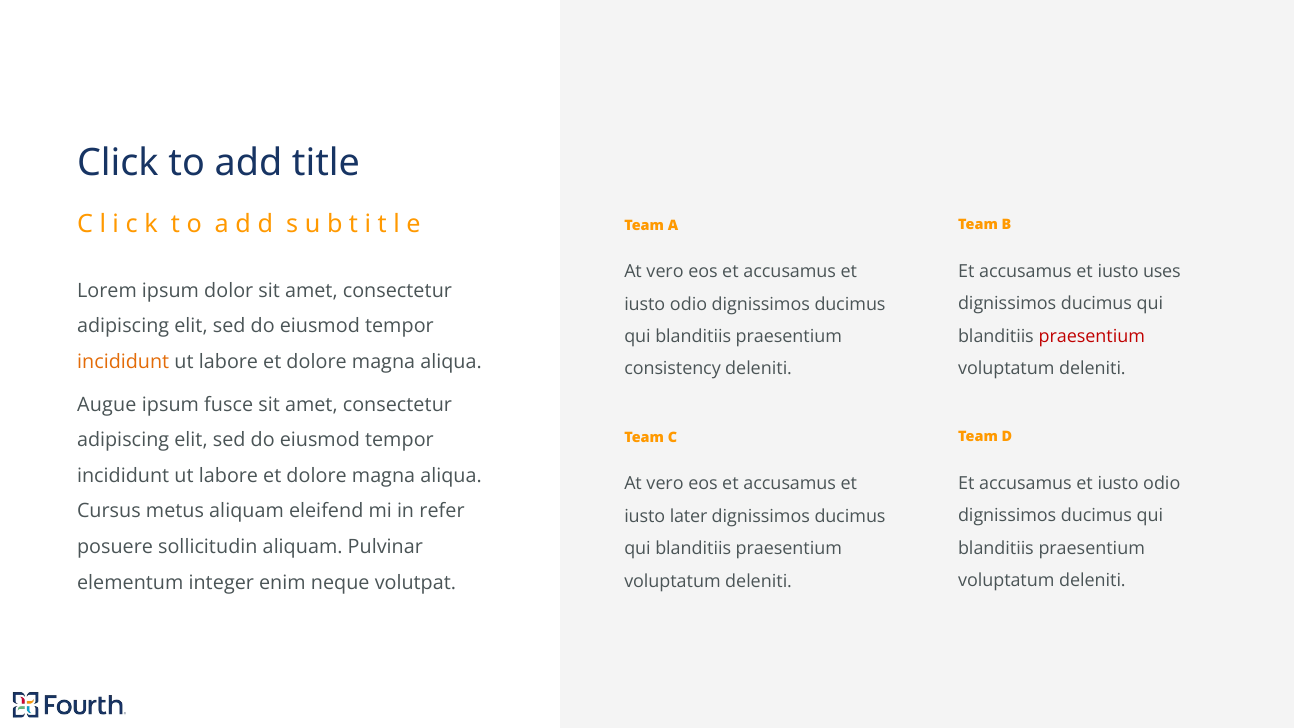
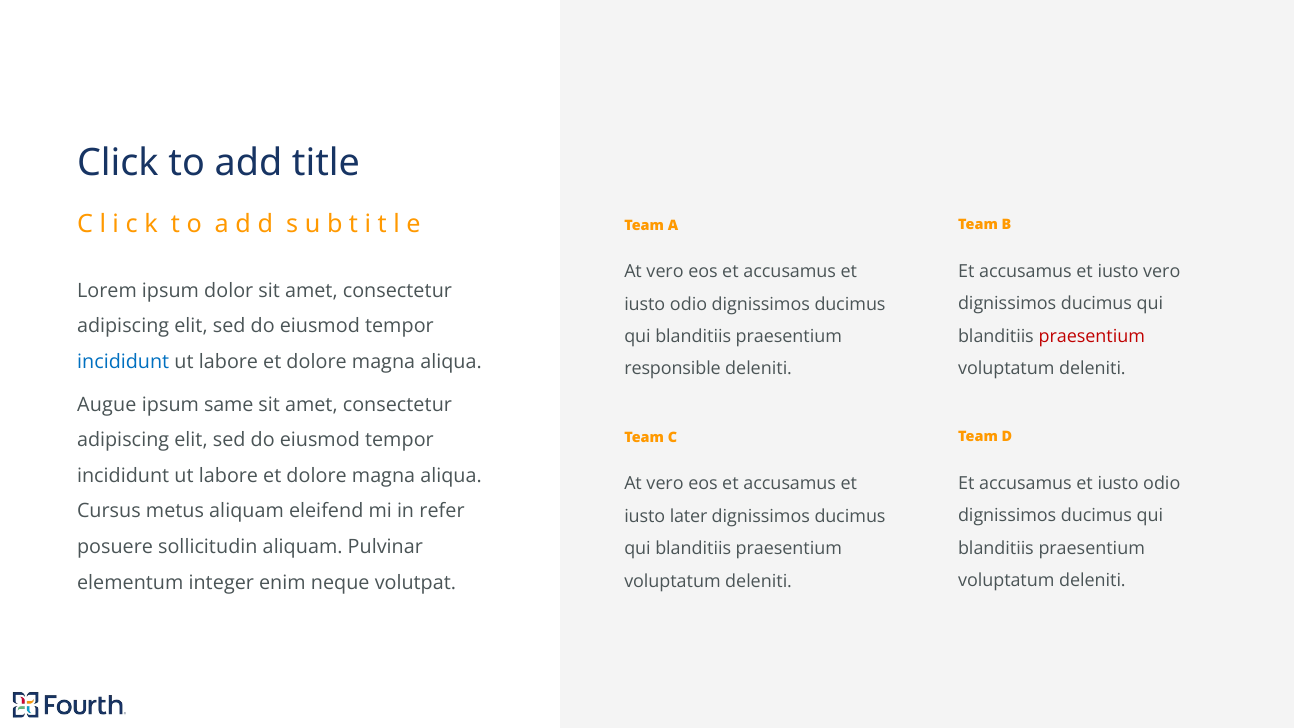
iusto uses: uses -> vero
incididunt at (123, 362) colour: orange -> blue
consistency: consistency -> responsible
fusce: fusce -> same
